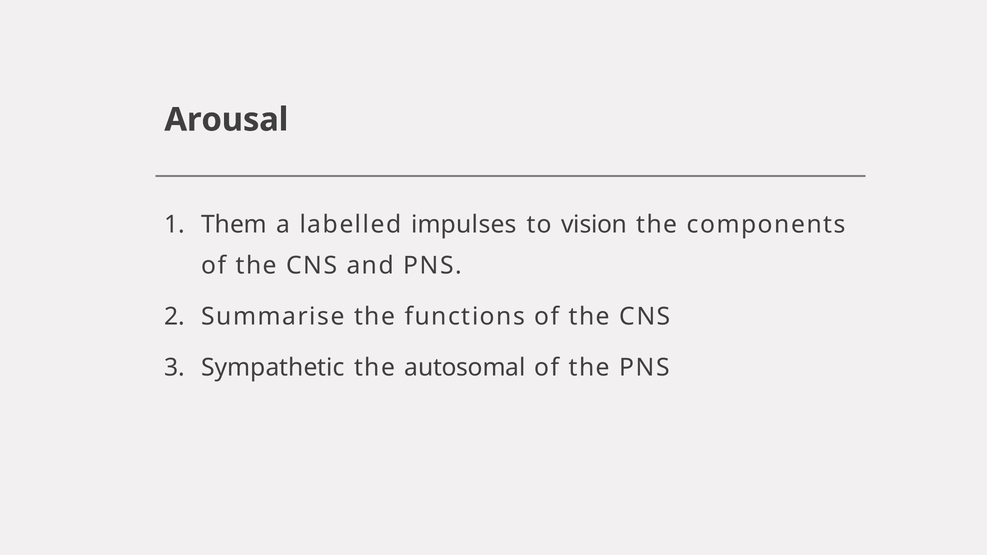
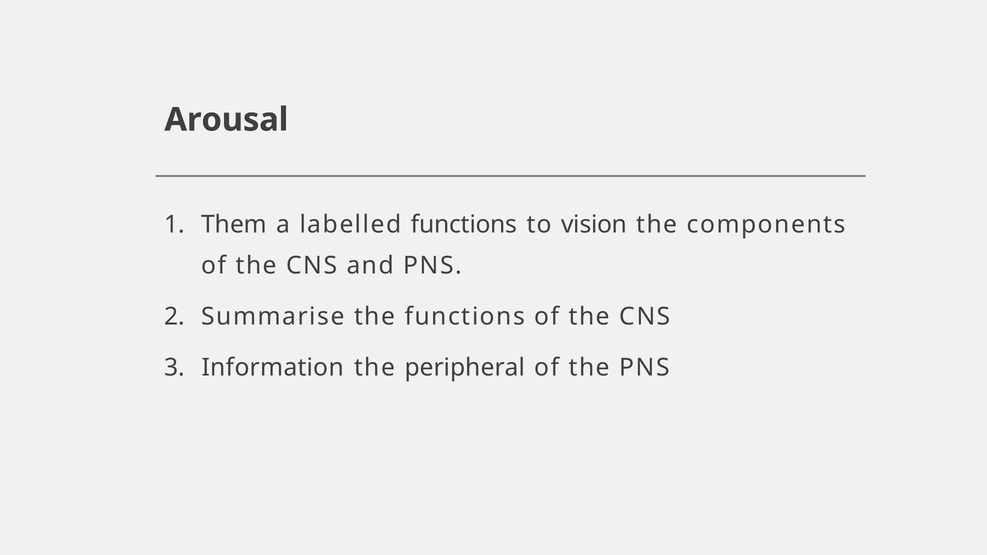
labelled impulses: impulses -> functions
Sympathetic: Sympathetic -> Information
autosomal: autosomal -> peripheral
